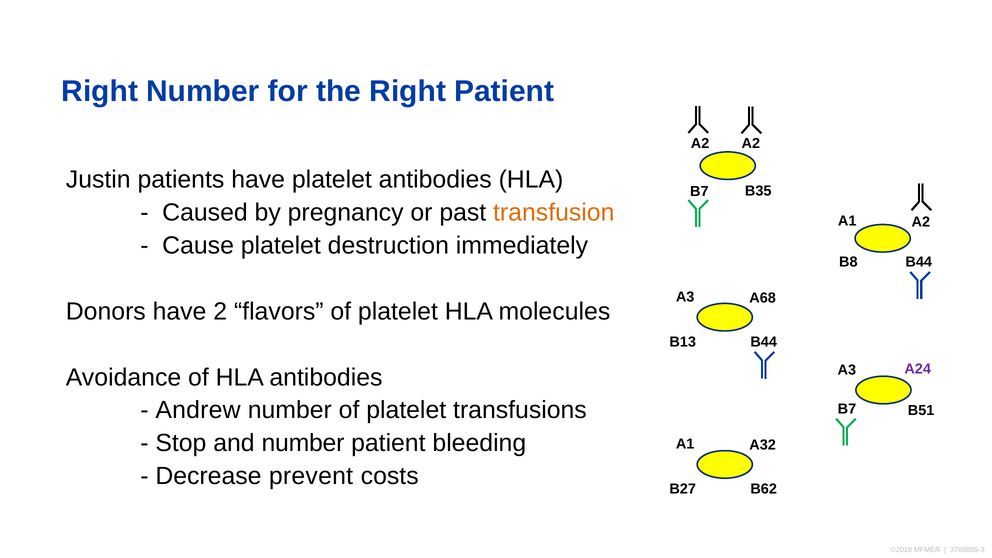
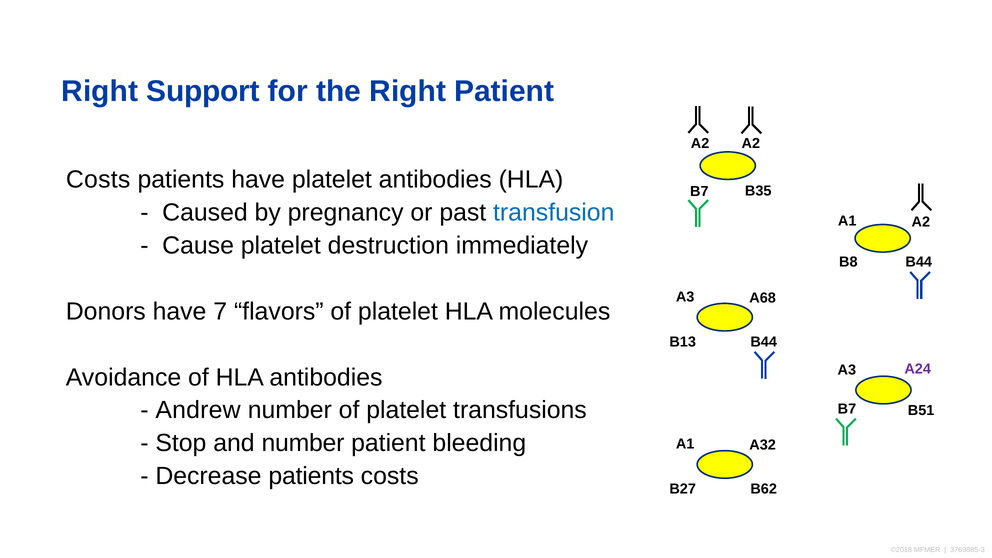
Right Number: Number -> Support
Justin at (98, 179): Justin -> Costs
transfusion colour: orange -> blue
2: 2 -> 7
Decrease prevent: prevent -> patients
